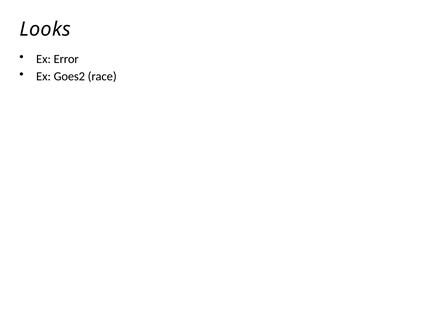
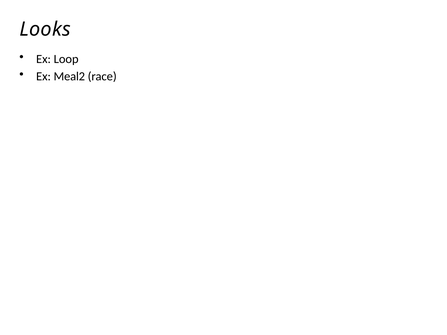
Error: Error -> Loop
Goes2: Goes2 -> Meal2
